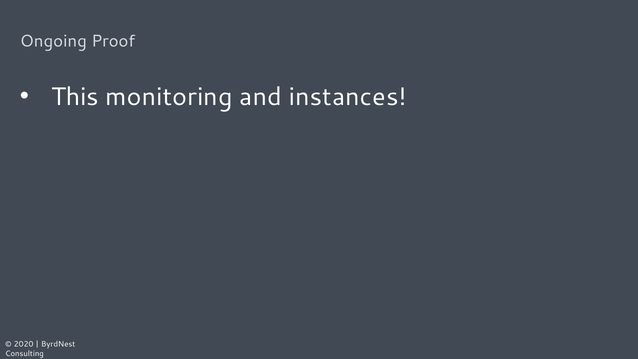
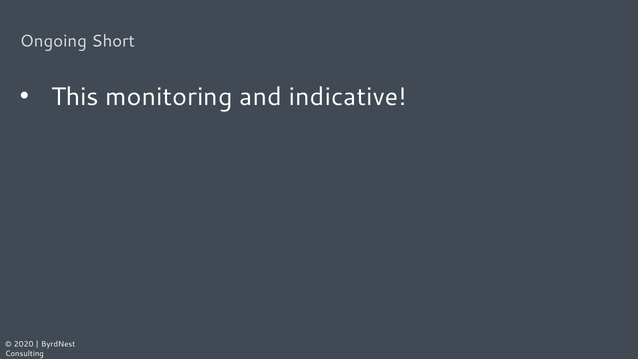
Proof: Proof -> Short
instances: instances -> indicative
